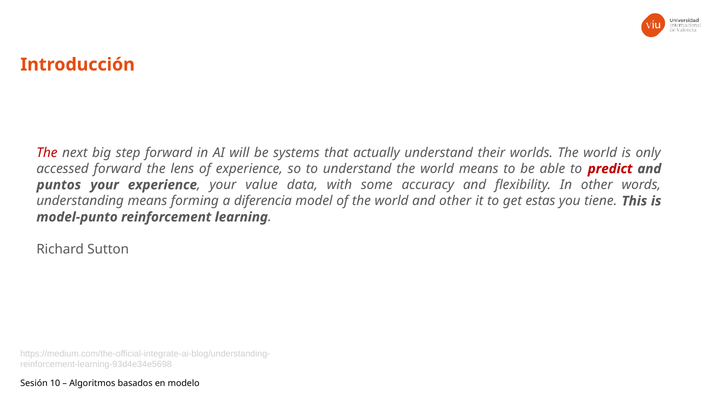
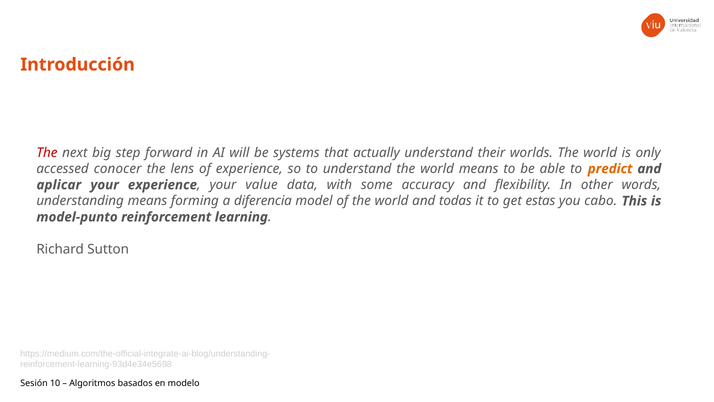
accessed forward: forward -> conocer
predict colour: red -> orange
puntos: puntos -> aplicar
and other: other -> todas
tiene: tiene -> cabo
